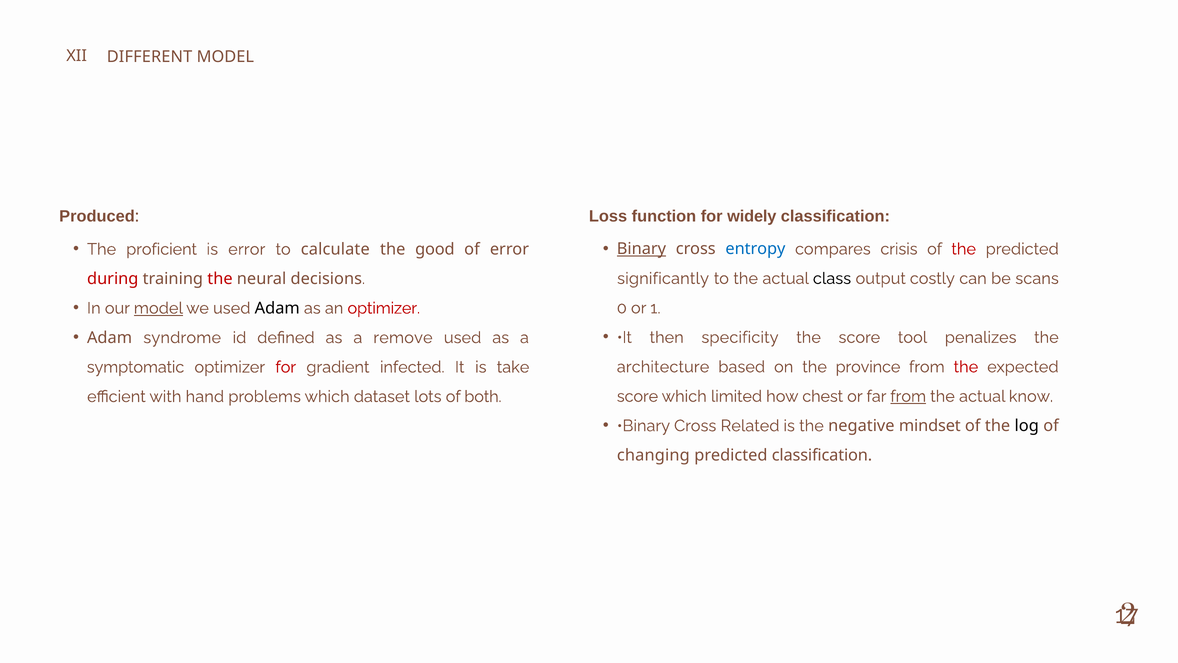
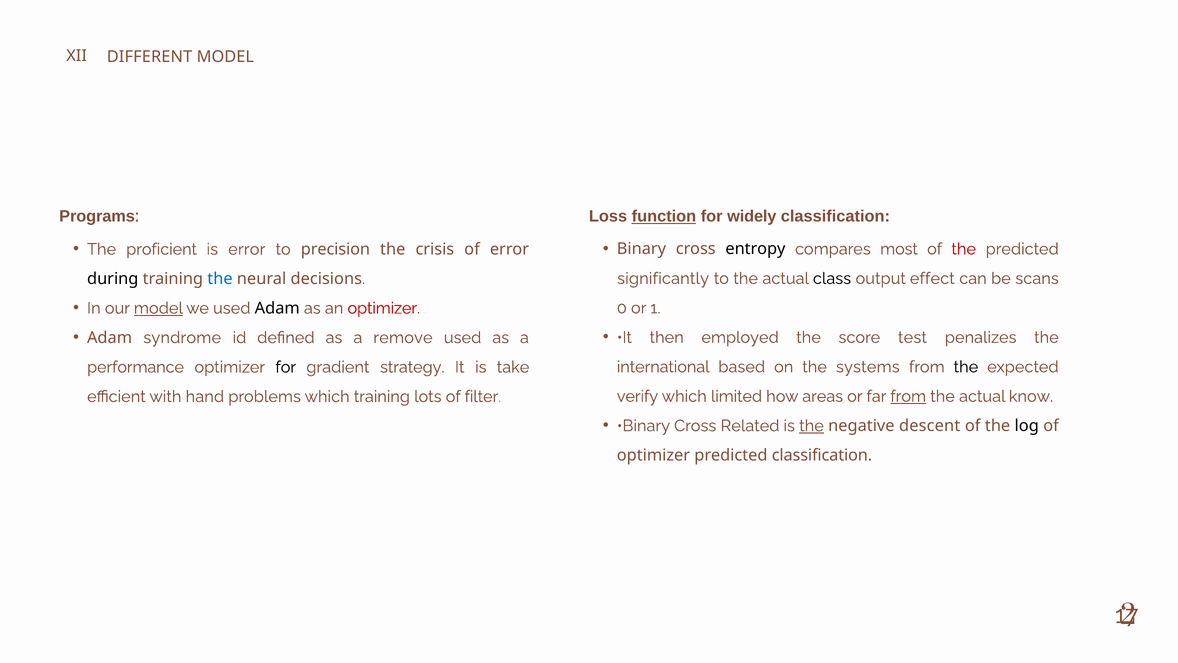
Produced: Produced -> Programs
function underline: none -> present
Binary at (641, 249) underline: present -> none
entropy colour: blue -> black
crisis: crisis -> most
calculate: calculate -> precision
good: good -> crisis
costly: costly -> effect
during colour: red -> black
the at (220, 279) colour: red -> blue
specificity: specificity -> employed
tool: tool -> test
architecture: architecture -> international
province: province -> systems
the at (966, 367) colour: red -> black
symptomatic: symptomatic -> performance
for at (286, 367) colour: red -> black
infected: infected -> strategy
score at (637, 396): score -> verify
chest: chest -> areas
which dataset: dataset -> training
both: both -> filter
the at (812, 426) underline: none -> present
mindset: mindset -> descent
changing at (653, 455): changing -> optimizer
